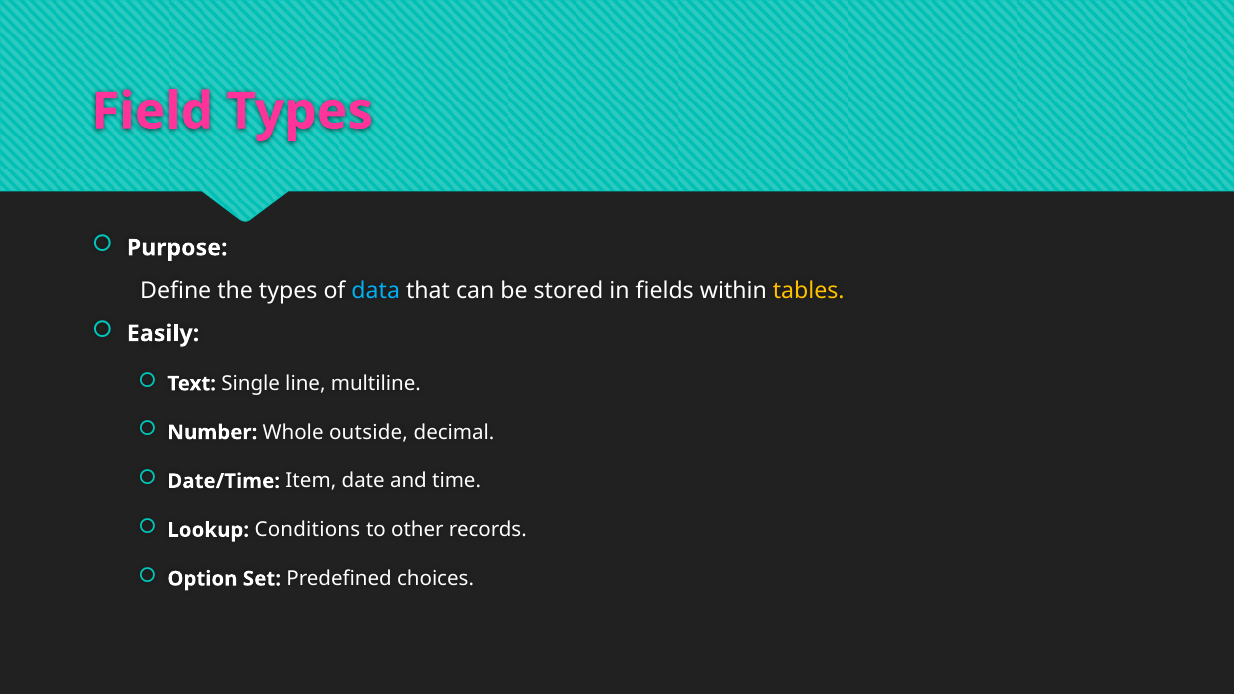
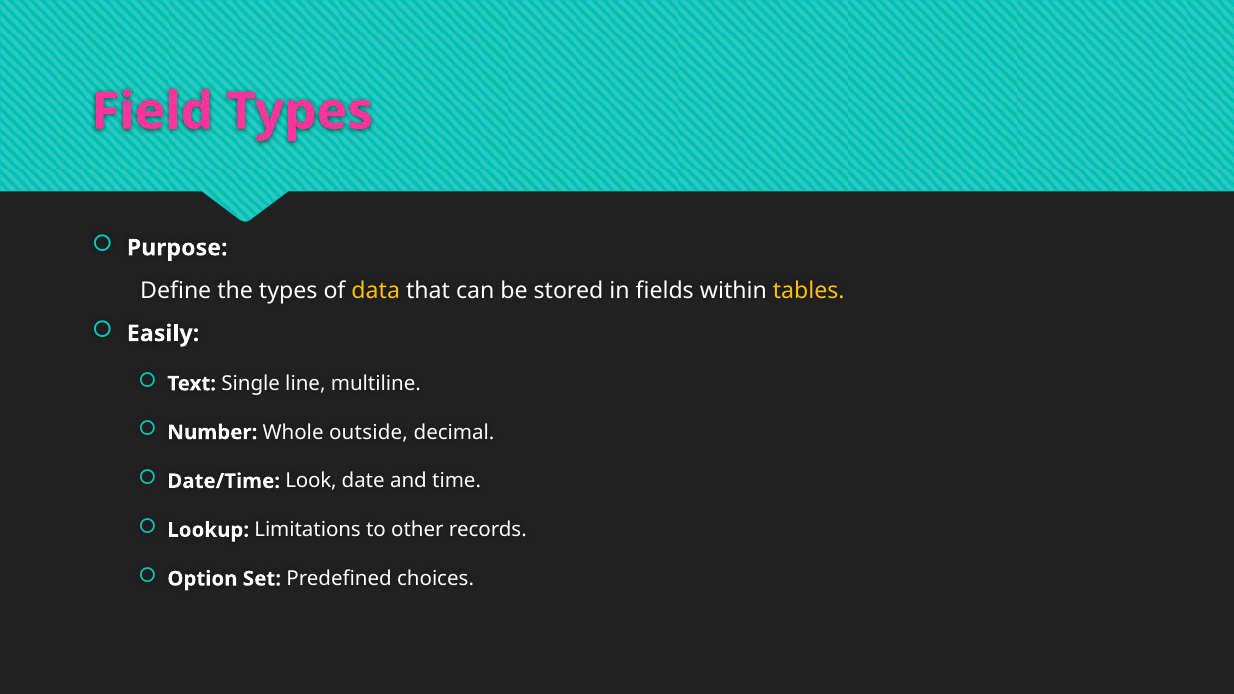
data colour: light blue -> yellow
Item: Item -> Look
Conditions: Conditions -> Limitations
